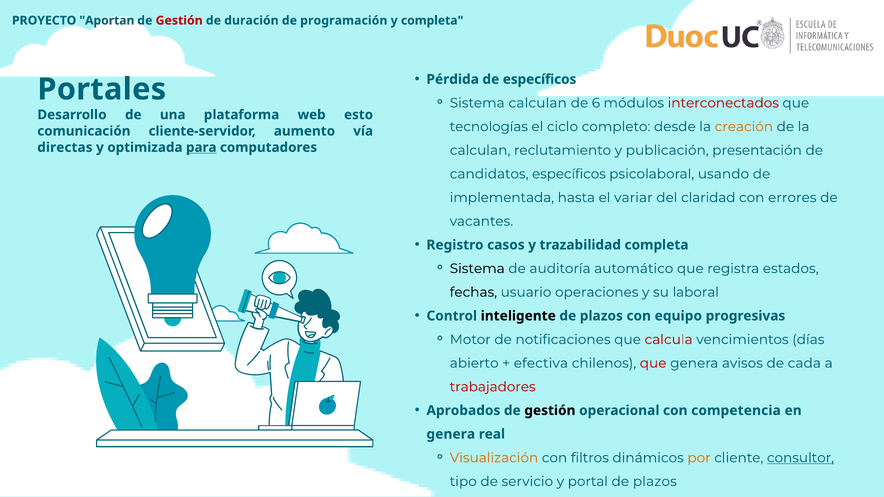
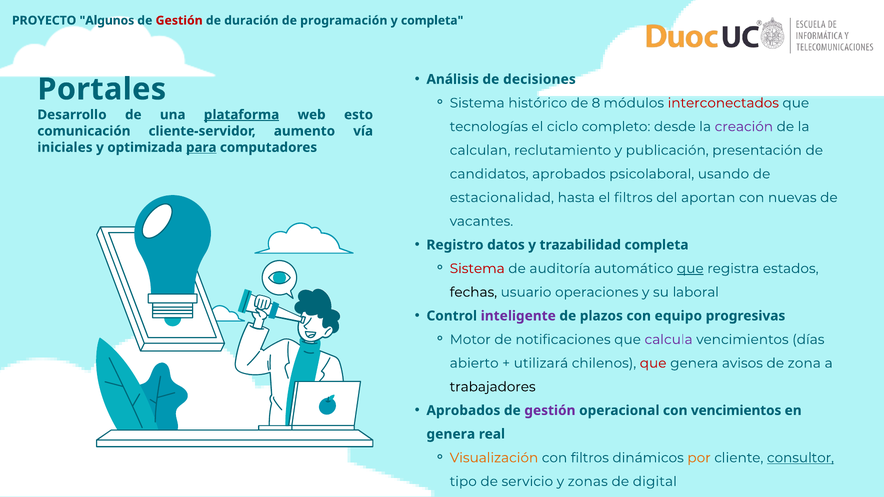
Aportan: Aportan -> Algunos
Pérdida: Pérdida -> Análisis
de específicos: específicos -> decisiones
Sistema calculan: calculan -> histórico
6: 6 -> 8
plataforma underline: none -> present
creación colour: orange -> purple
directas: directas -> iniciales
candidatos específicos: específicos -> aprobados
implementada: implementada -> estacionalidad
el variar: variar -> filtros
claridad: claridad -> aportan
errores: errores -> nuevas
casos: casos -> datos
Sistema at (477, 269) colour: black -> red
que at (690, 269) underline: none -> present
inteligente colour: black -> purple
calcula colour: red -> purple
efectiva: efectiva -> utilizará
cada: cada -> zona
trabajadores colour: red -> black
gestión at (550, 411) colour: black -> purple
con competencia: competencia -> vencimientos
portal: portal -> zonas
plazos at (655, 482): plazos -> digital
